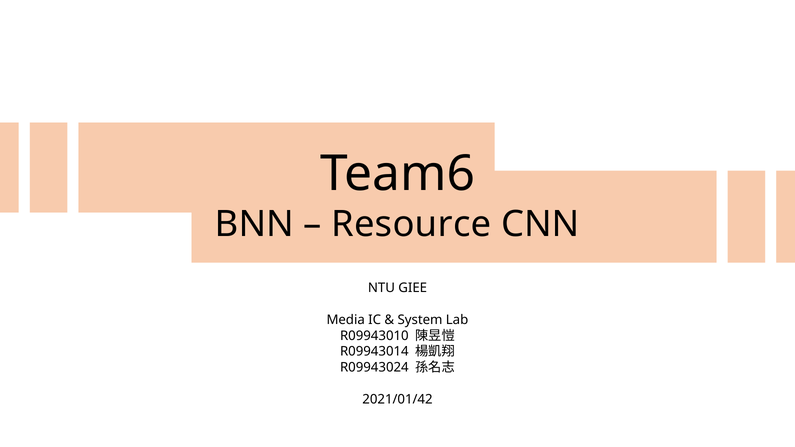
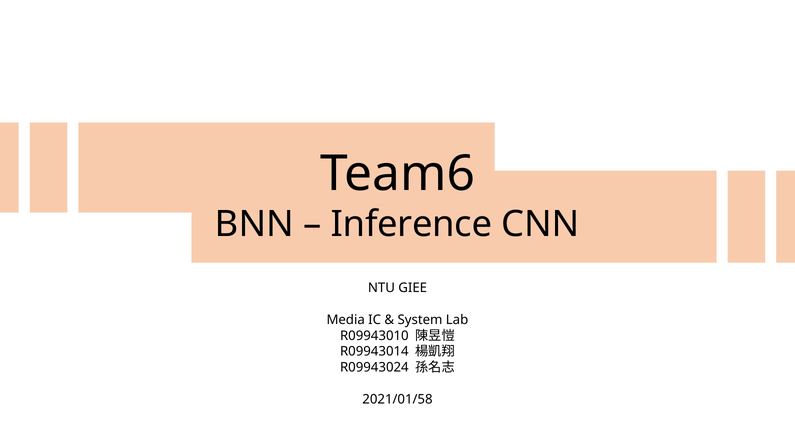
Resource: Resource -> Inference
2021/01/42: 2021/01/42 -> 2021/01/58
